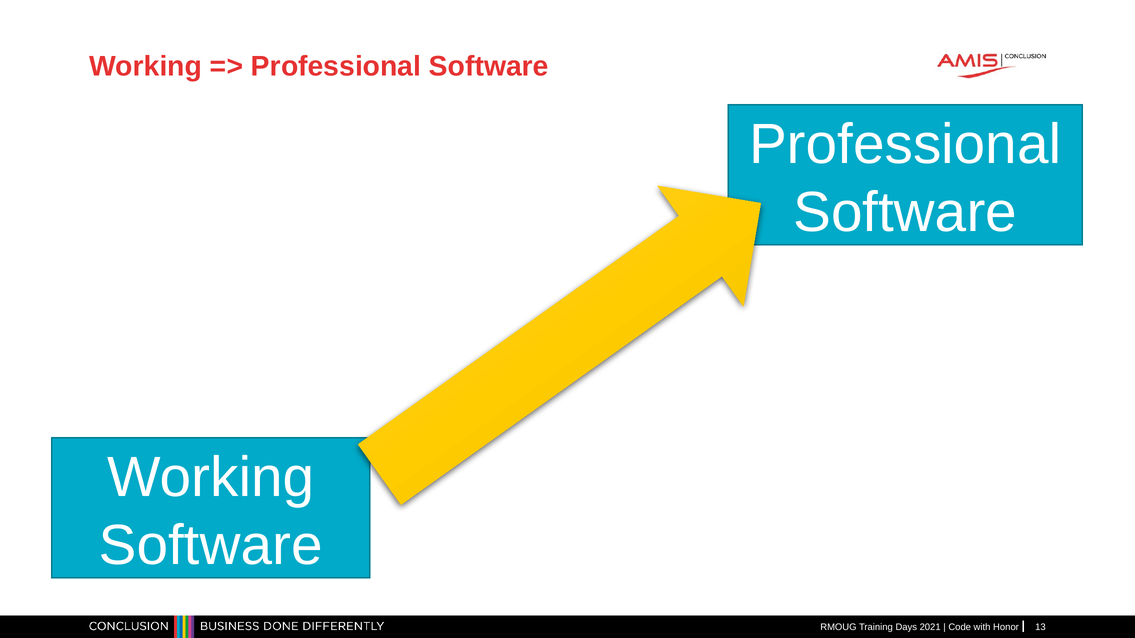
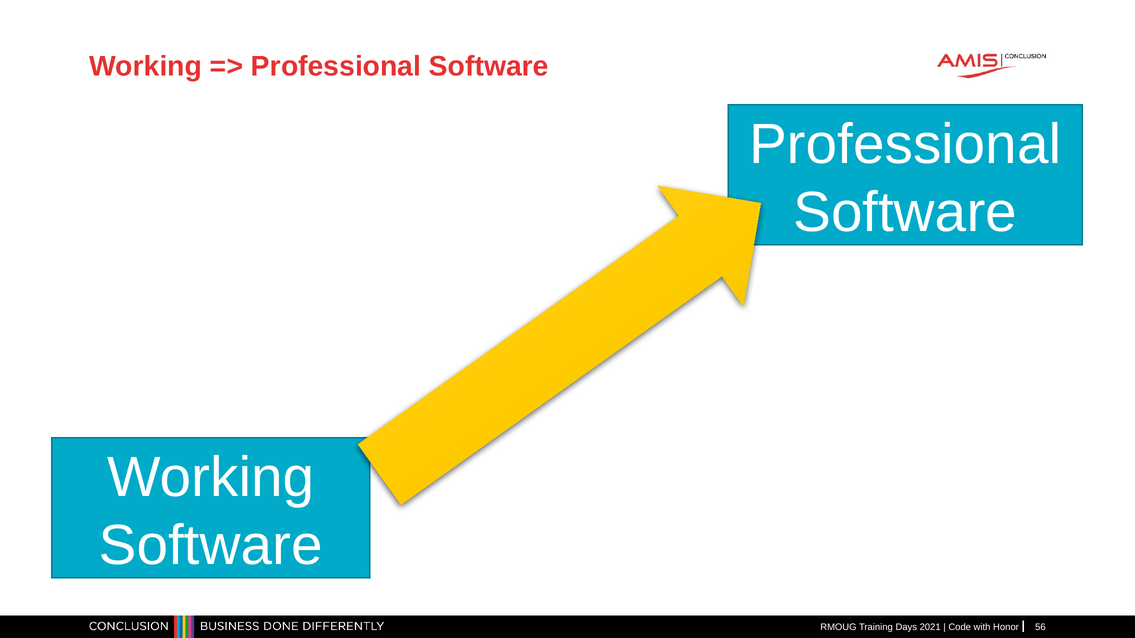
13: 13 -> 56
